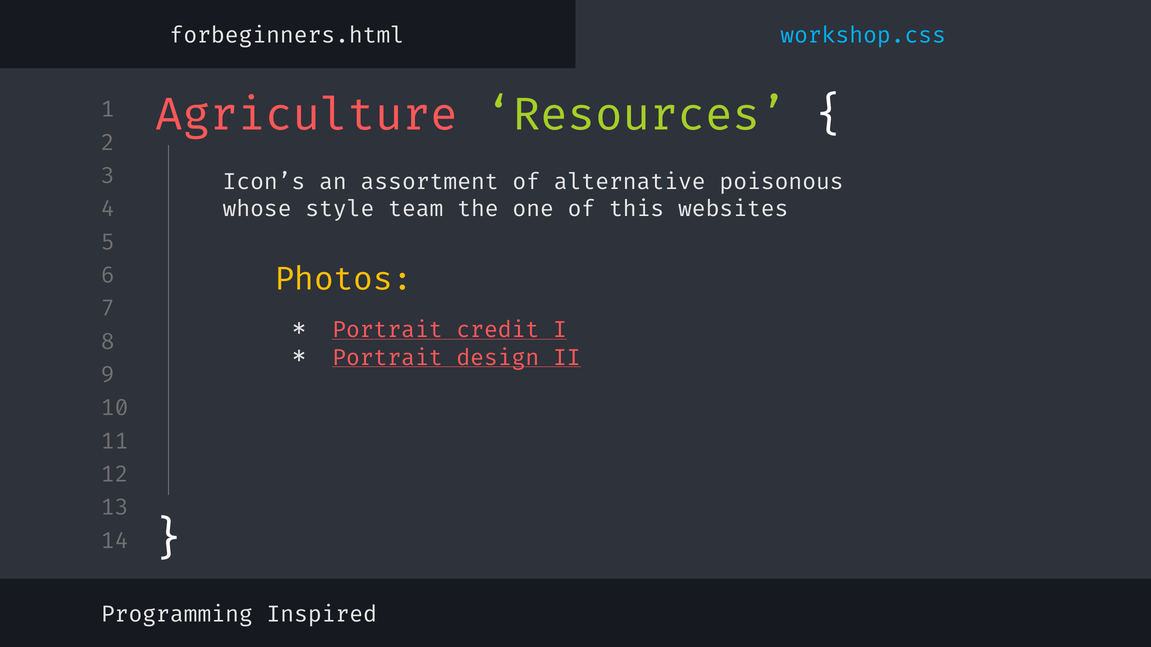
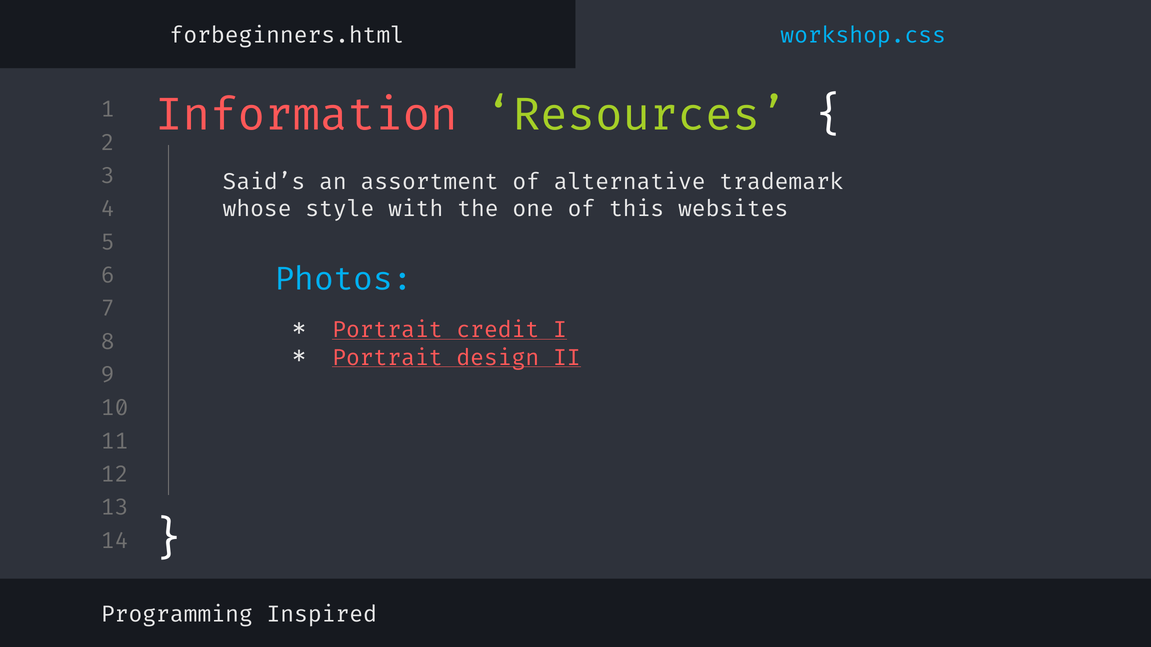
Agriculture: Agriculture -> Information
Icon’s: Icon’s -> Said’s
poisonous: poisonous -> trademark
team: team -> with
Photos colour: yellow -> light blue
